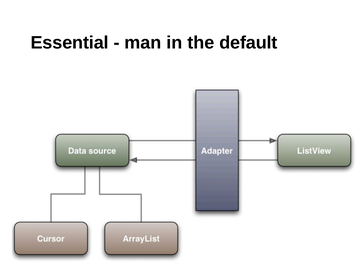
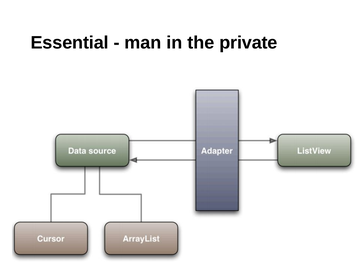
default: default -> private
